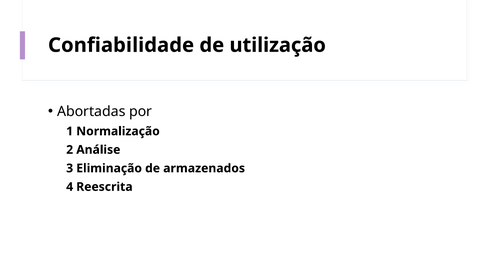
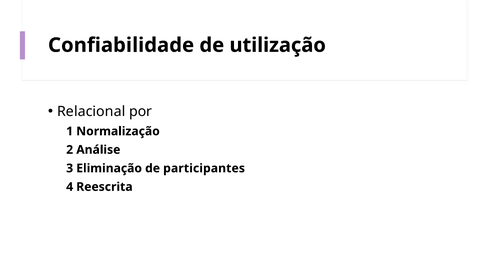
Abortadas: Abortadas -> Relacional
armazenados: armazenados -> participantes
